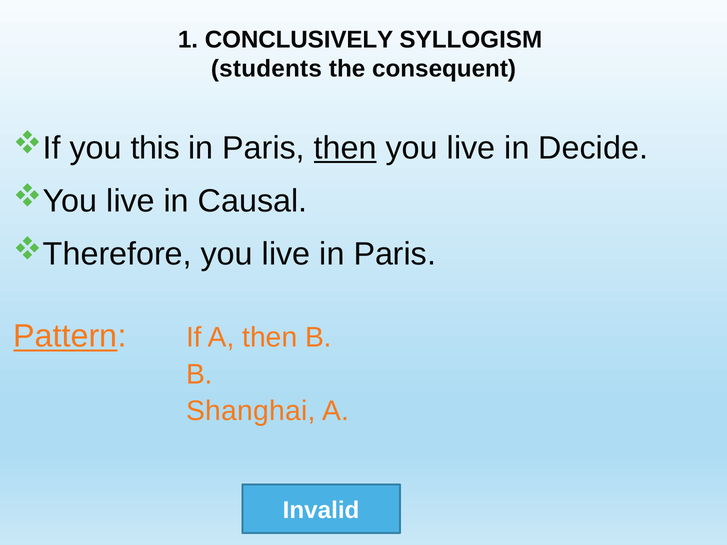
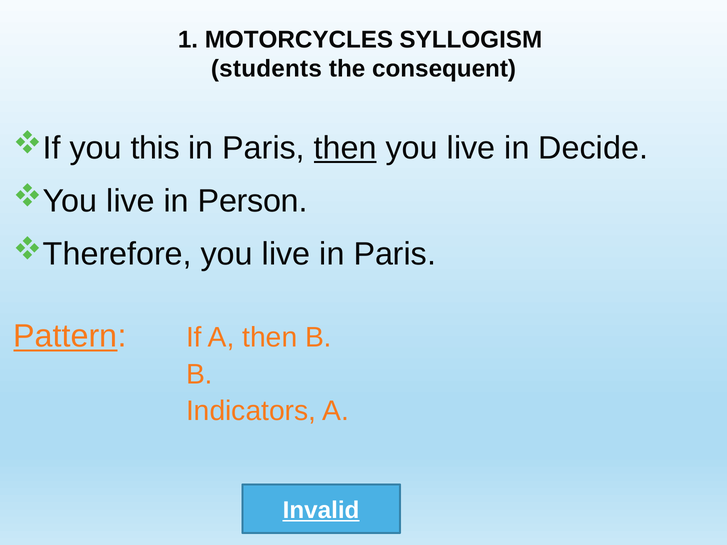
CONCLUSIVELY: CONCLUSIVELY -> MOTORCYCLES
Causal: Causal -> Person
Shanghai: Shanghai -> Indicators
Invalid underline: none -> present
